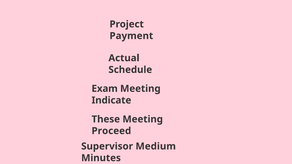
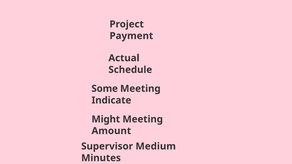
Exam: Exam -> Some
These: These -> Might
Proceed: Proceed -> Amount
